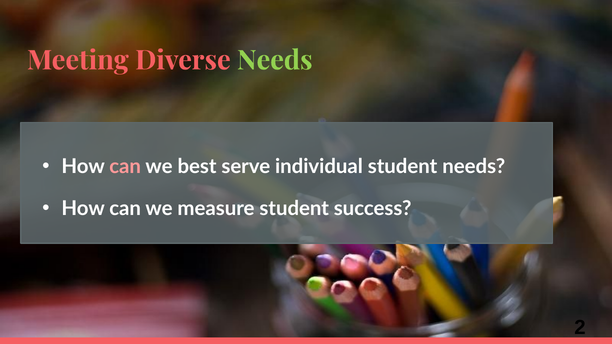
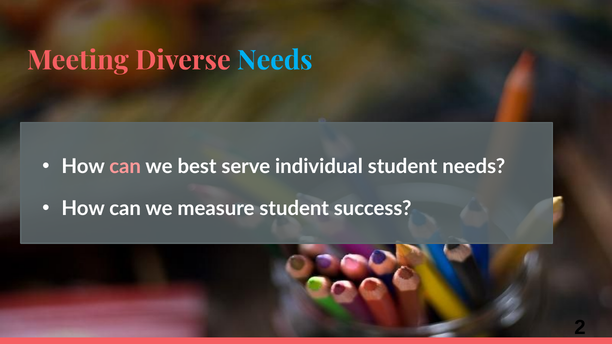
Needs at (275, 60) colour: light green -> light blue
